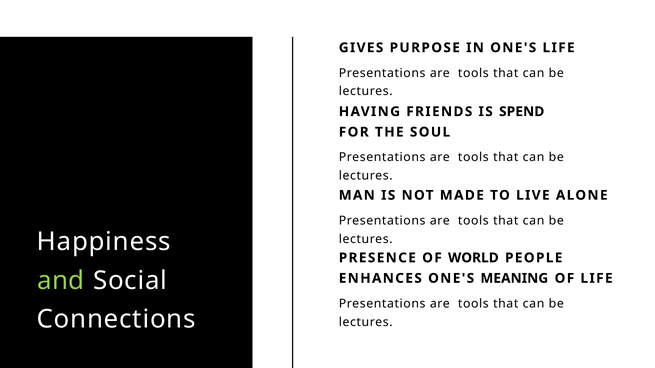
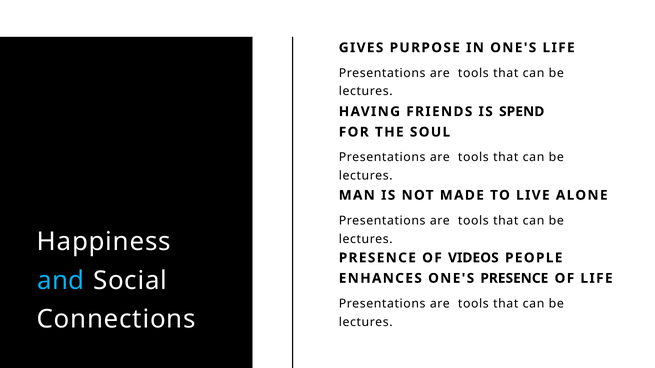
WORLD: WORLD -> VIDEOS
and colour: light green -> light blue
ONE'S MEANING: MEANING -> PRESENCE
